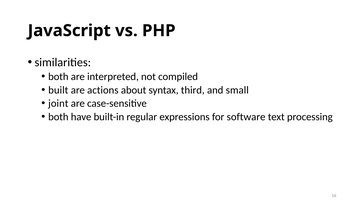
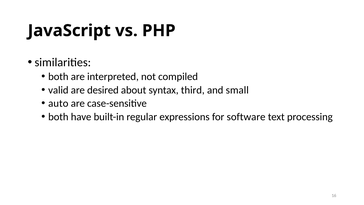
built: built -> valid
actions: actions -> desired
joint: joint -> auto
